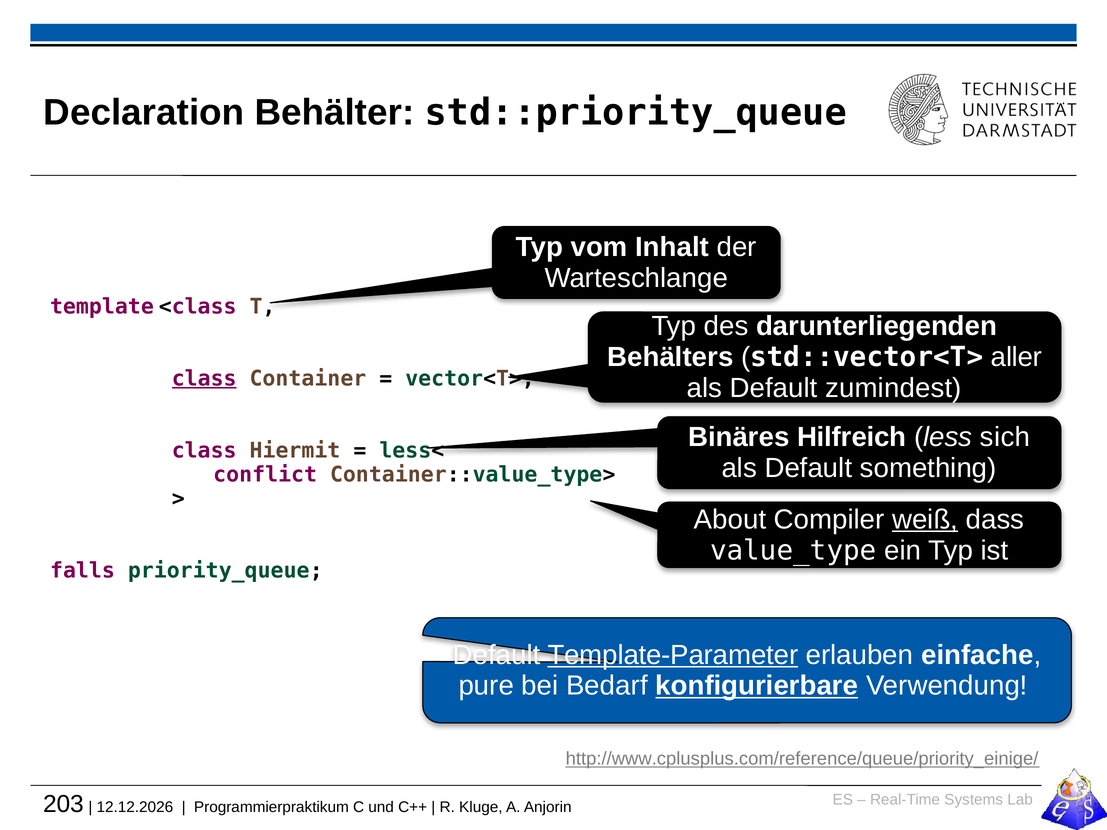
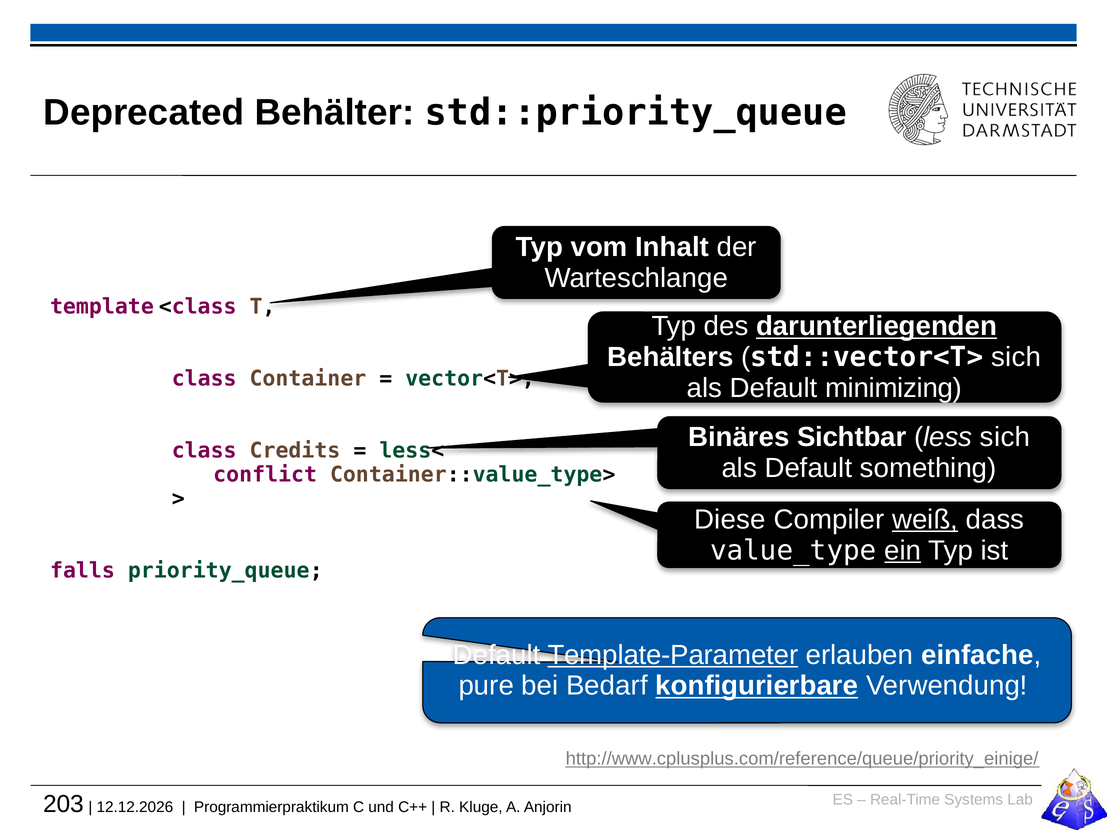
Declaration: Declaration -> Deprecated
darunterliegenden underline: none -> present
std::vector<T> aller: aller -> sich
class at (204, 379) underline: present -> none
zumindest: zumindest -> minimizing
Hilfreich: Hilfreich -> Sichtbar
Hiermit: Hiermit -> Credits
About: About -> Diese
ein underline: none -> present
